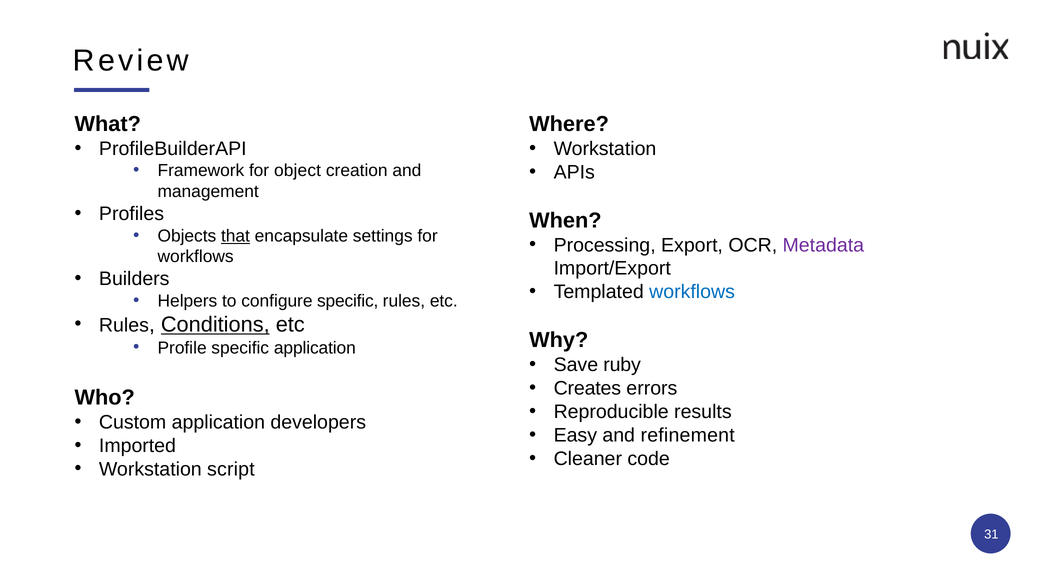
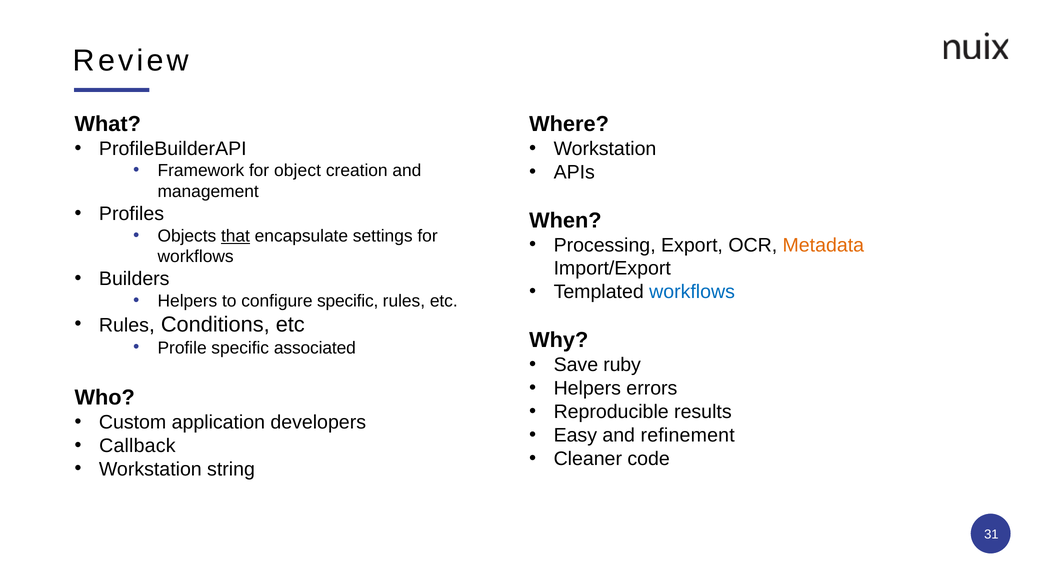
Metadata colour: purple -> orange
Conditions underline: present -> none
specific application: application -> associated
Creates at (587, 389): Creates -> Helpers
Imported: Imported -> Callback
script: script -> string
